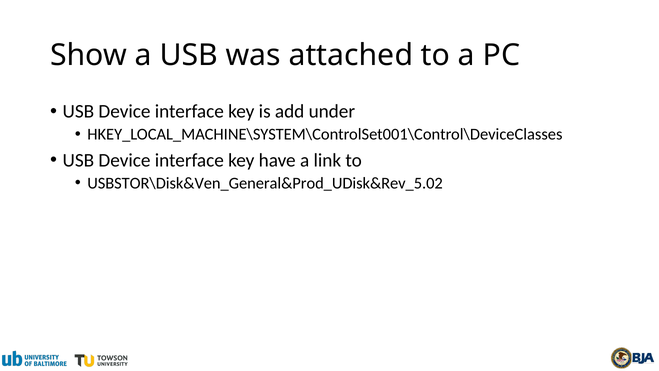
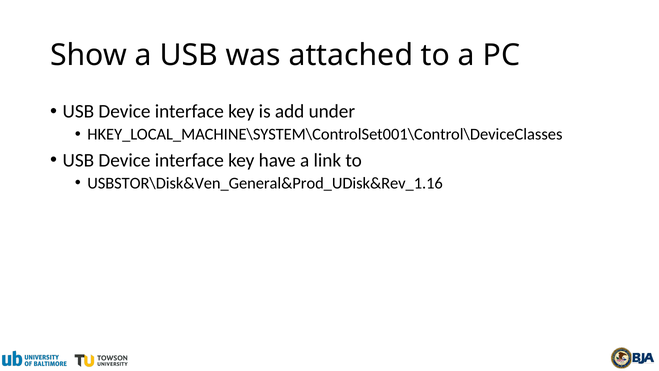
USBSTOR\Disk&Ven_General&Prod_UDisk&Rev_5.02: USBSTOR\Disk&Ven_General&Prod_UDisk&Rev_5.02 -> USBSTOR\Disk&Ven_General&Prod_UDisk&Rev_1.16
